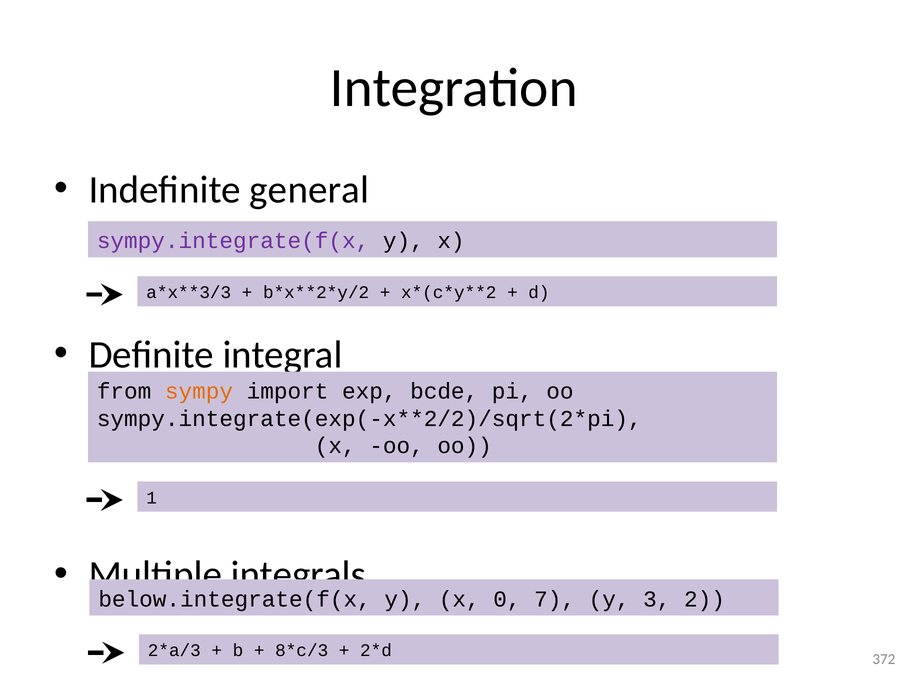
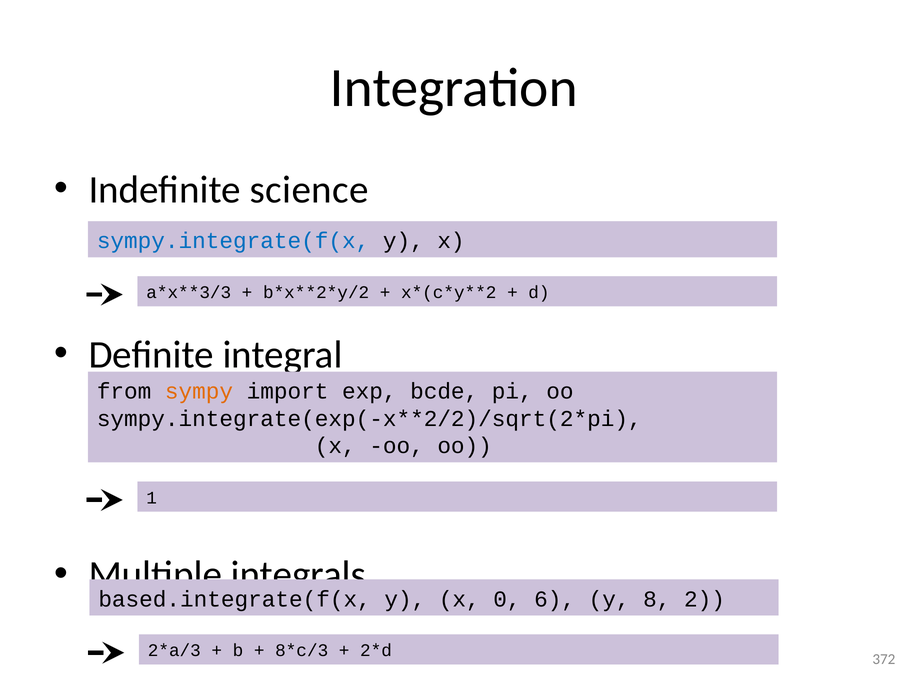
general: general -> science
sympy.integrate(f(x colour: purple -> blue
below.integrate(f(x: below.integrate(f(x -> based.integrate(f(x
7: 7 -> 6
3: 3 -> 8
